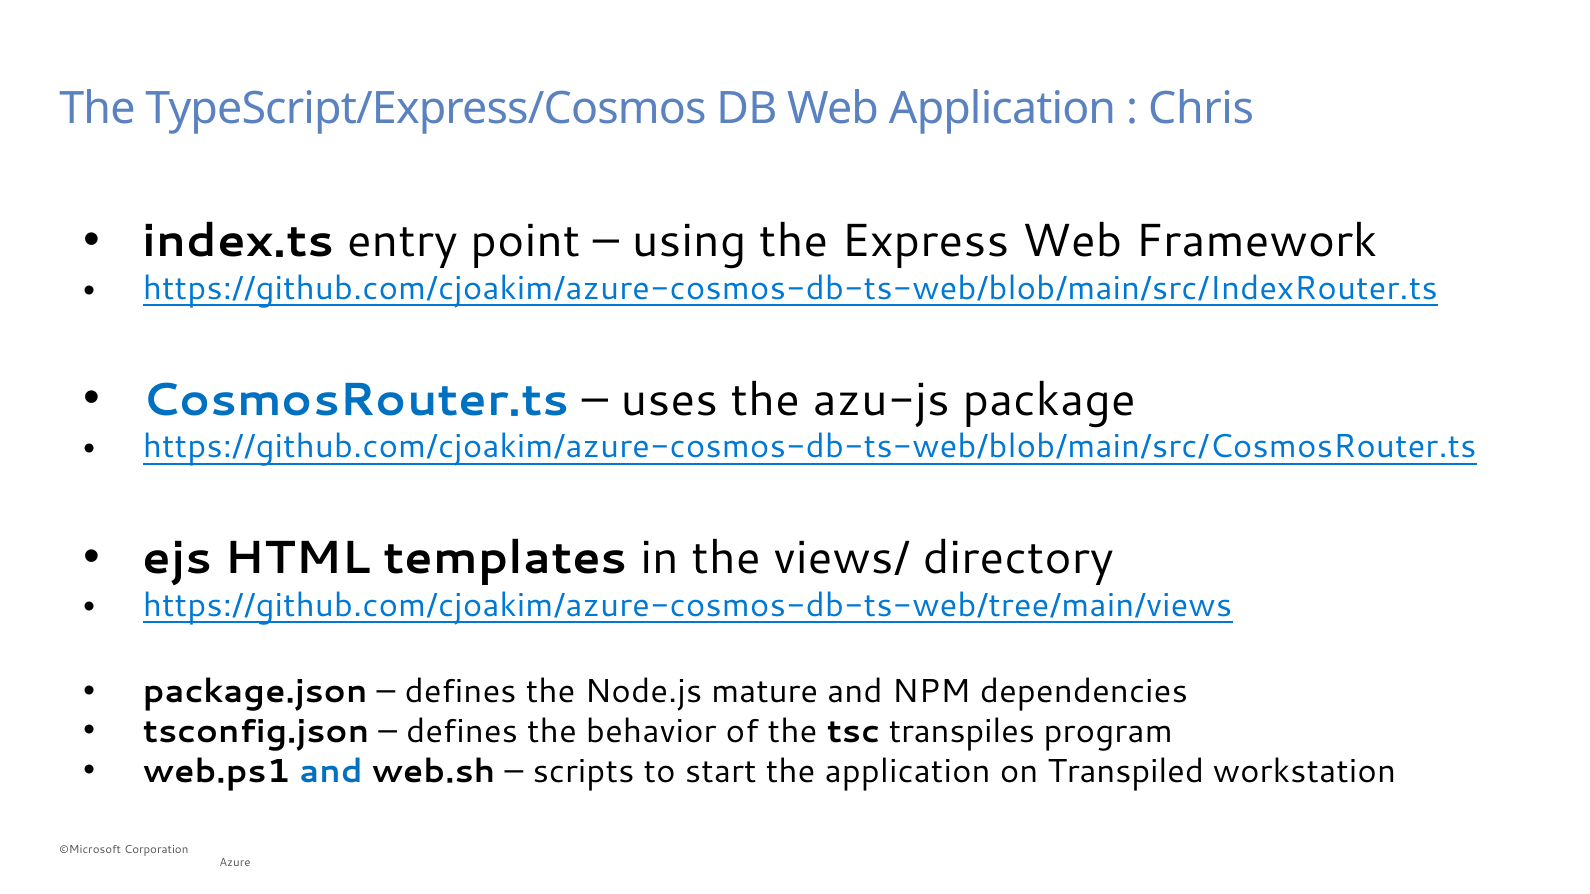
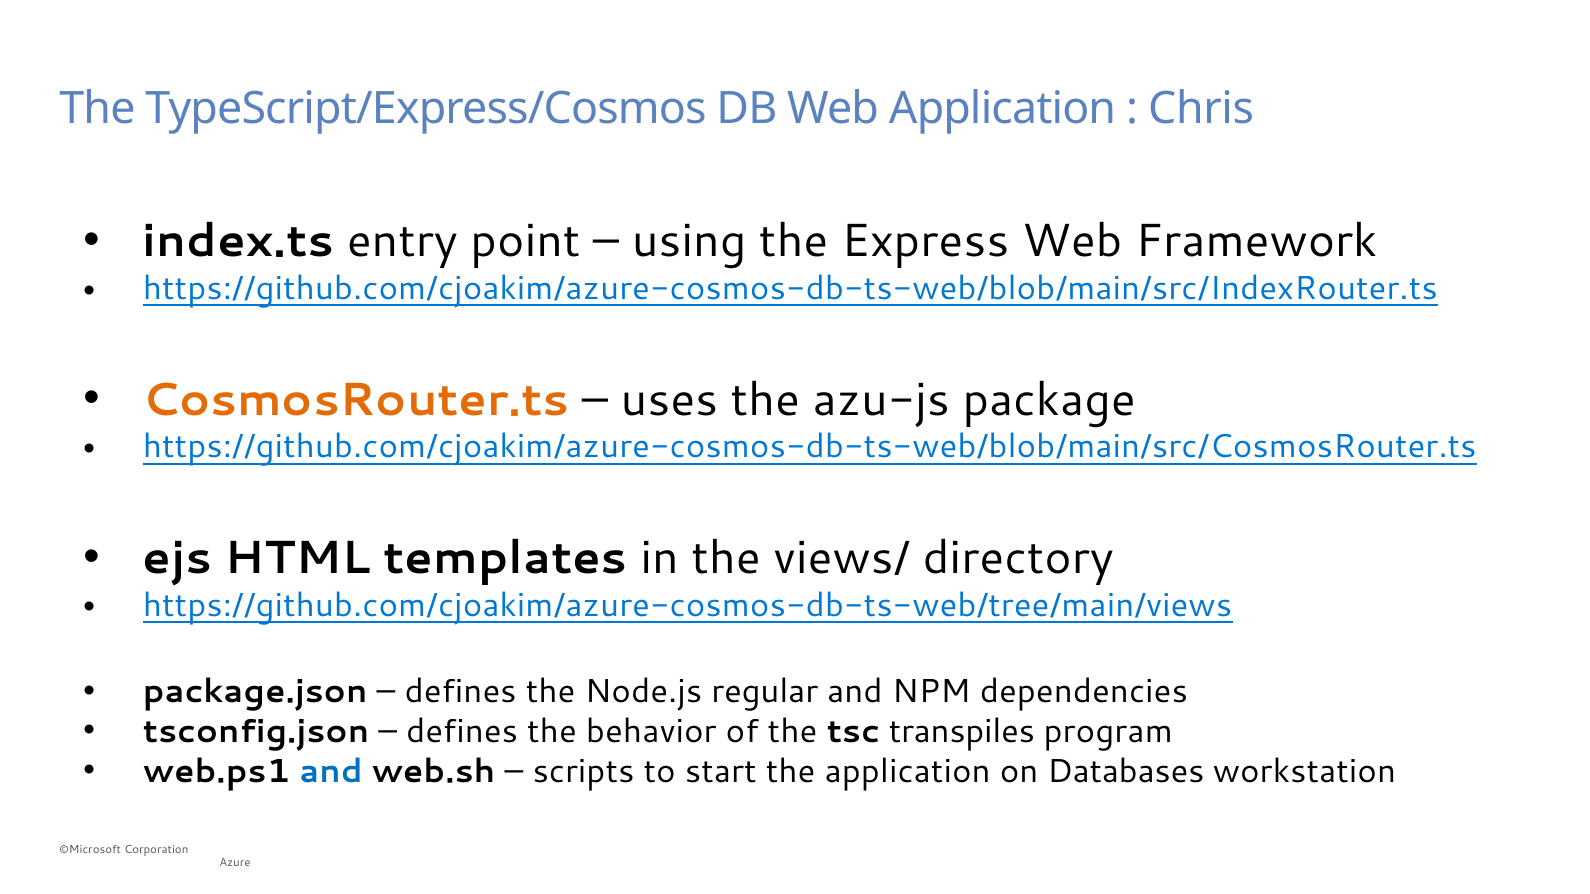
CosmosRouter.ts colour: blue -> orange
mature: mature -> regular
Transpiled: Transpiled -> Databases
